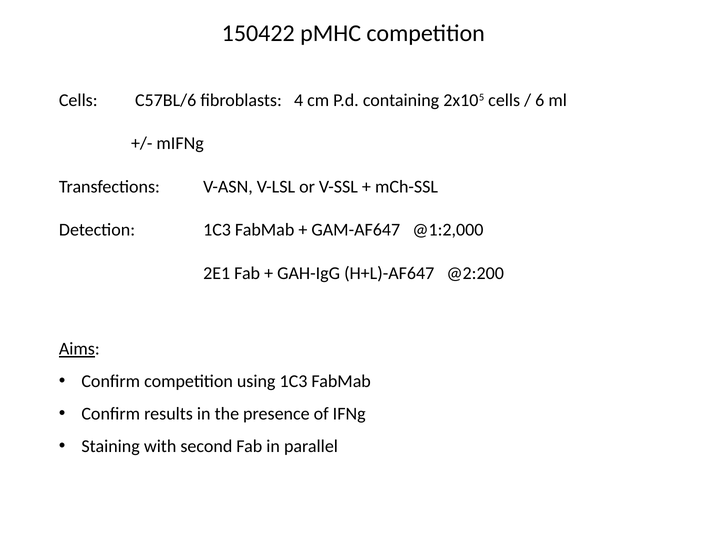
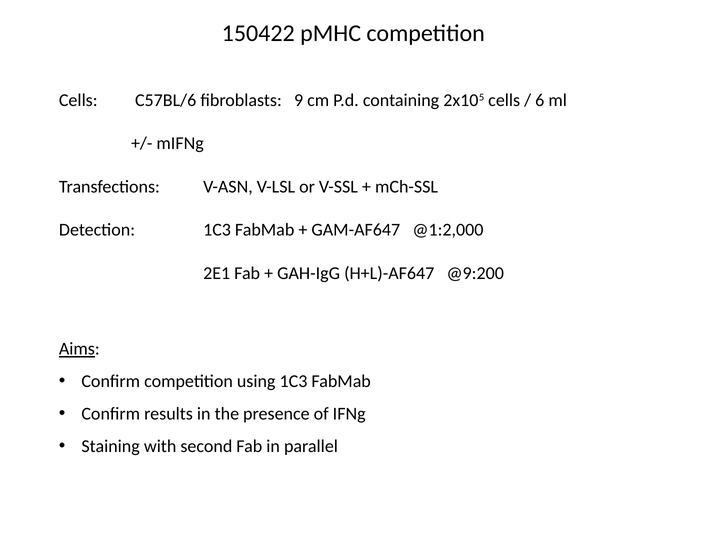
4: 4 -> 9
@2:200: @2:200 -> @9:200
